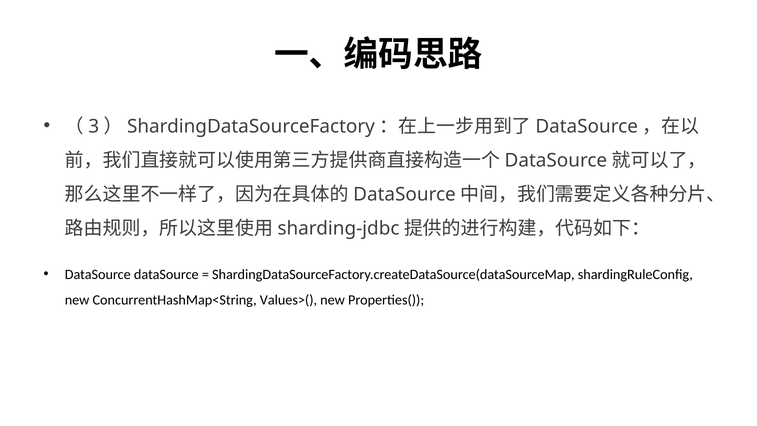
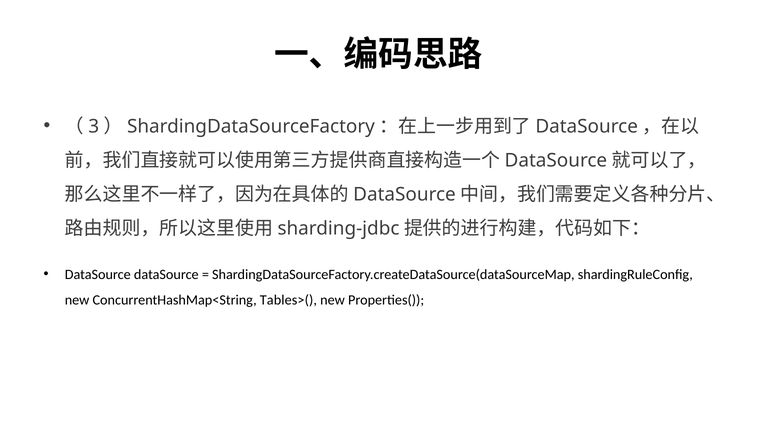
Values>(: Values>( -> Tables>(
